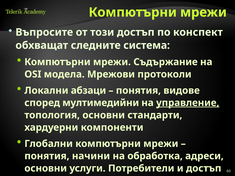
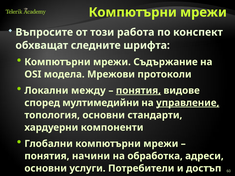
този достъп: достъп -> работа
система: система -> шрифта
абзаци: абзаци -> между
понятия at (138, 91) underline: none -> present
